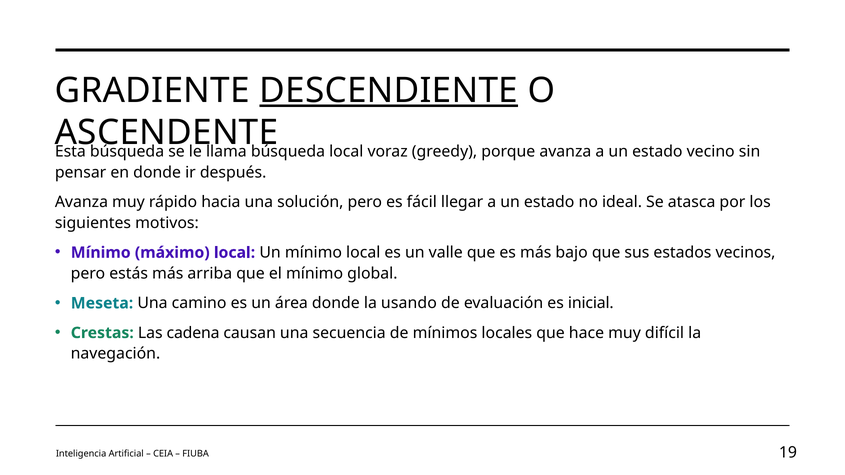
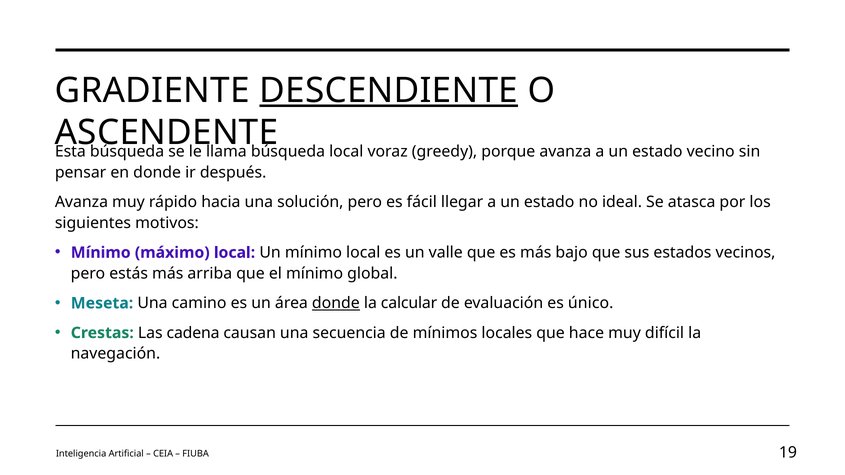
donde at (336, 303) underline: none -> present
usando: usando -> calcular
inicial: inicial -> único
